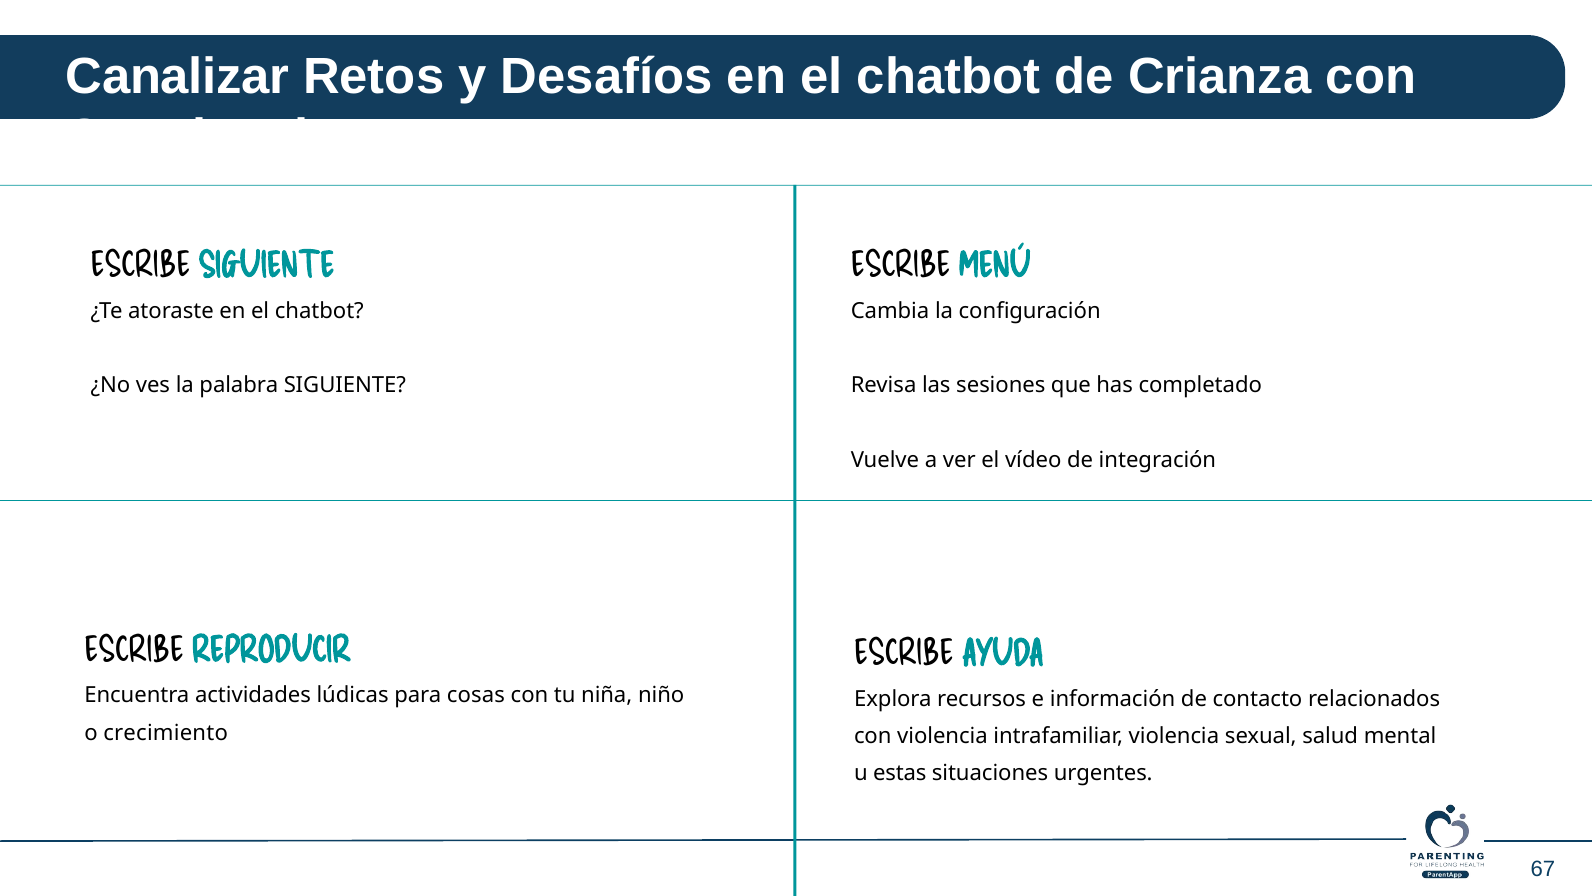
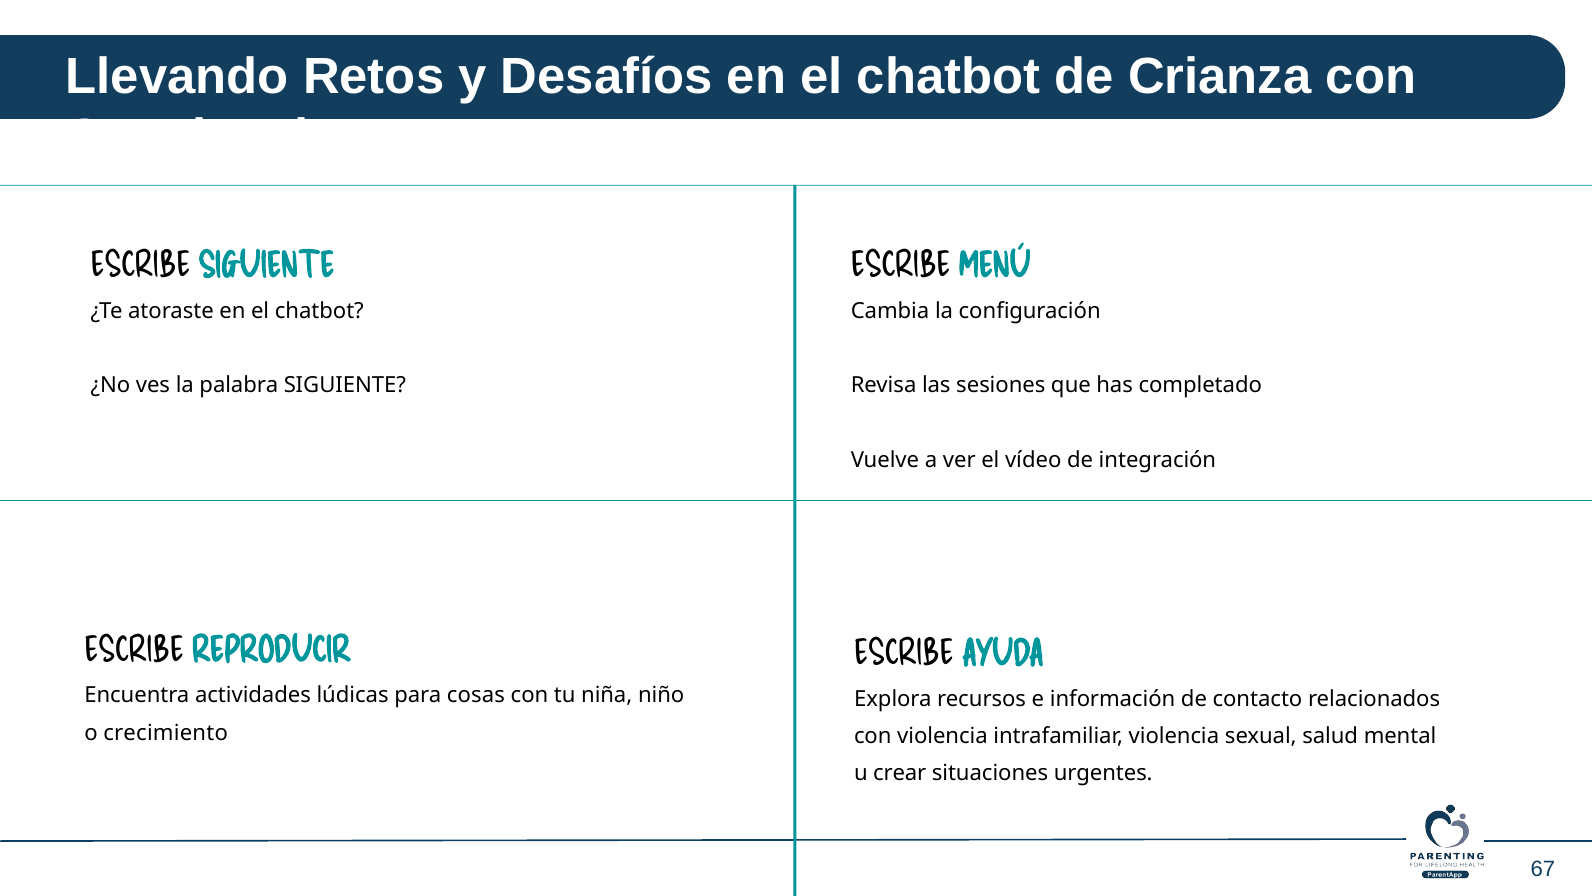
Canalizar: Canalizar -> Llevando
estas: estas -> crear
